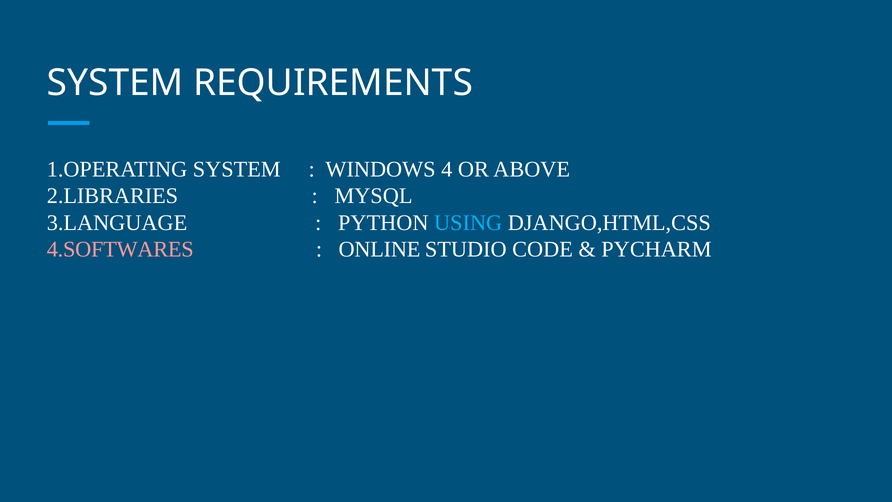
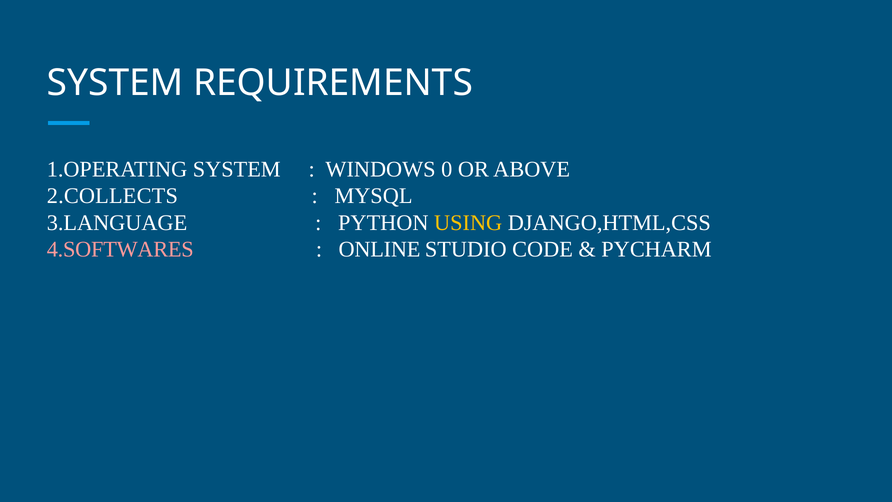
4: 4 -> 0
2.LIBRARIES: 2.LIBRARIES -> 2.COLLECTS
USING colour: light blue -> yellow
